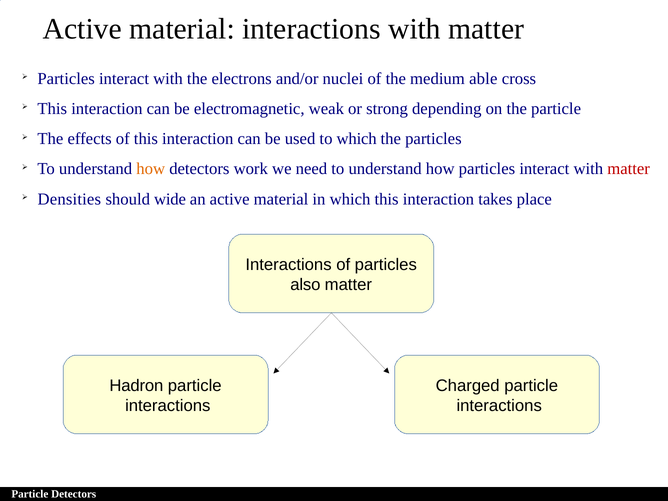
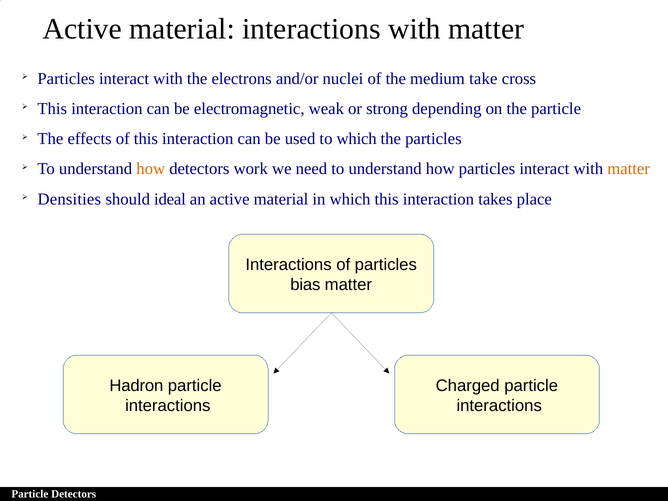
able: able -> take
matter at (629, 169) colour: red -> orange
wide: wide -> ideal
also: also -> bias
